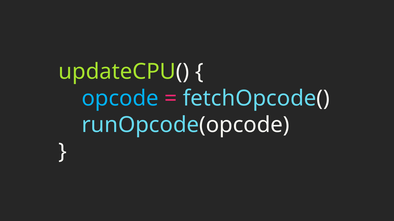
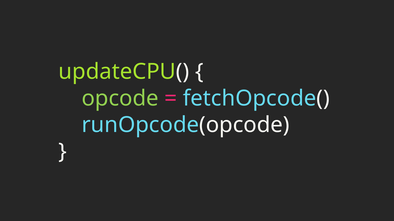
opcode colour: light blue -> light green
